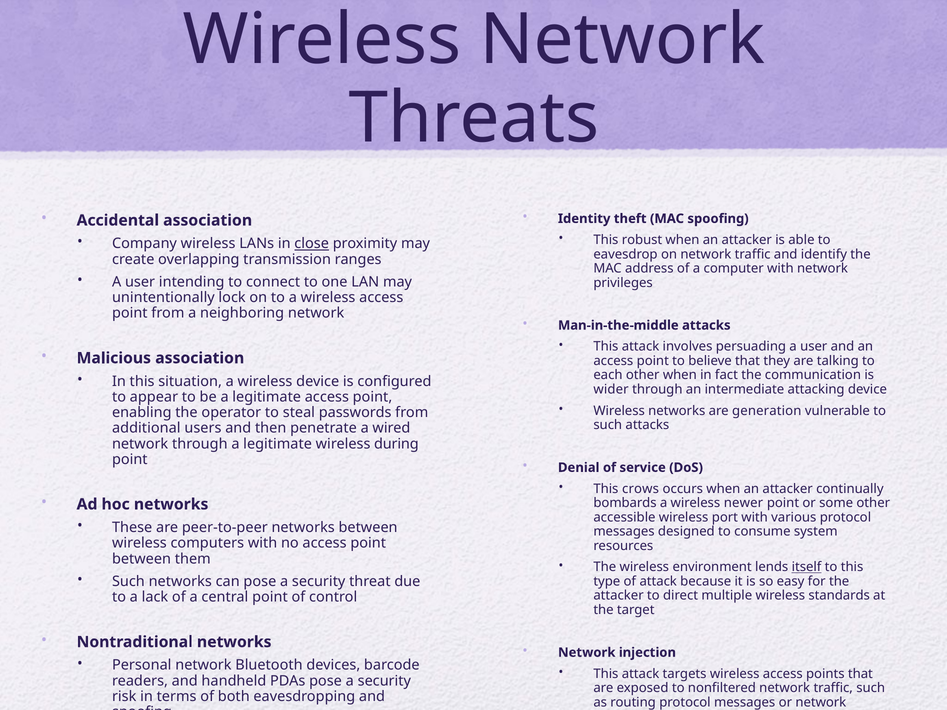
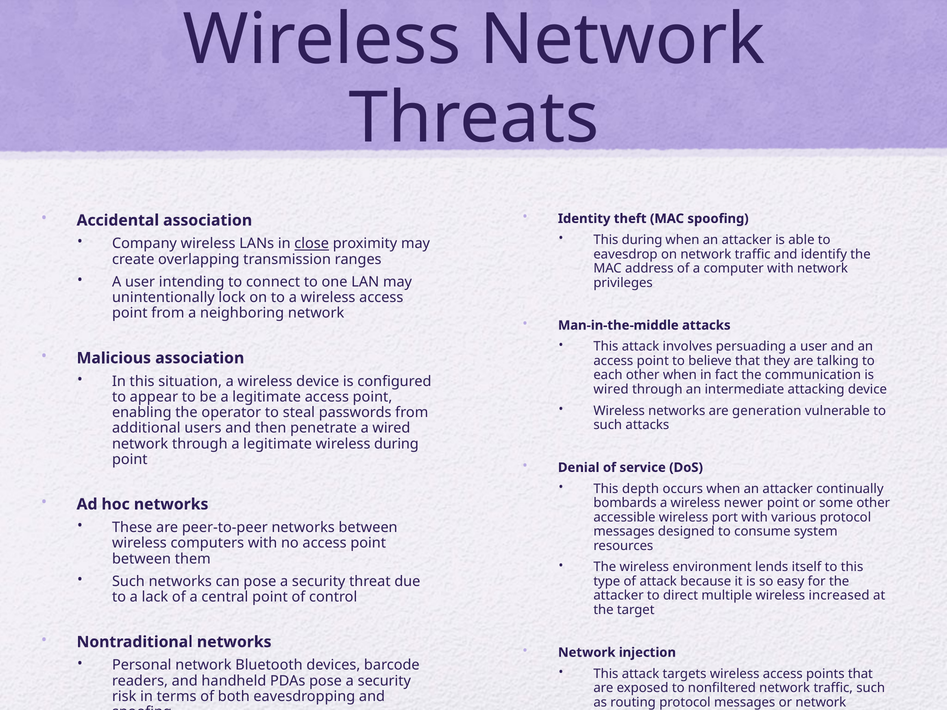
This robust: robust -> during
wider at (611, 389): wider -> wired
crows: crows -> depth
itself underline: present -> none
standards: standards -> increased
